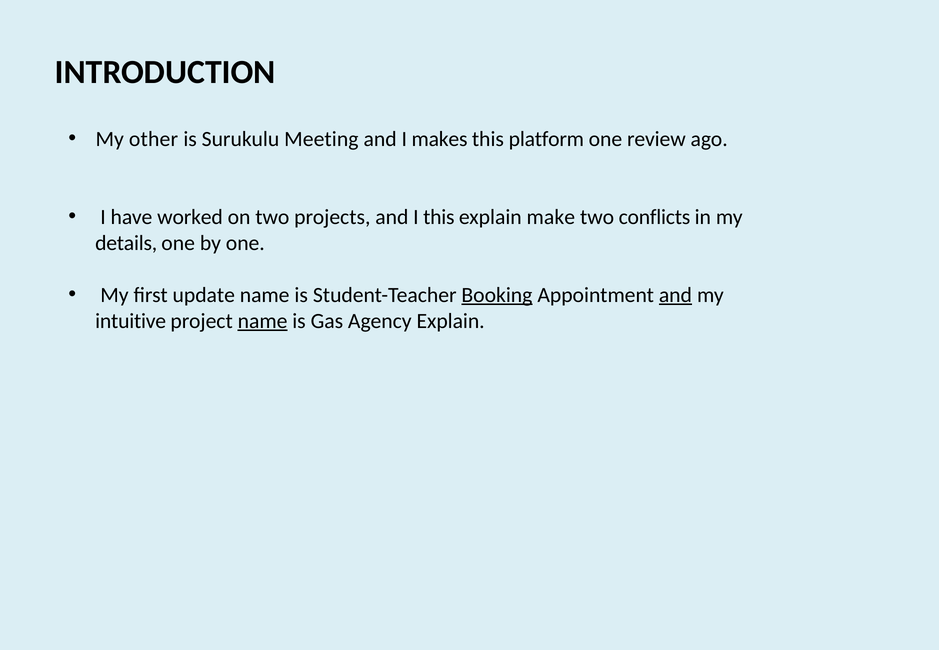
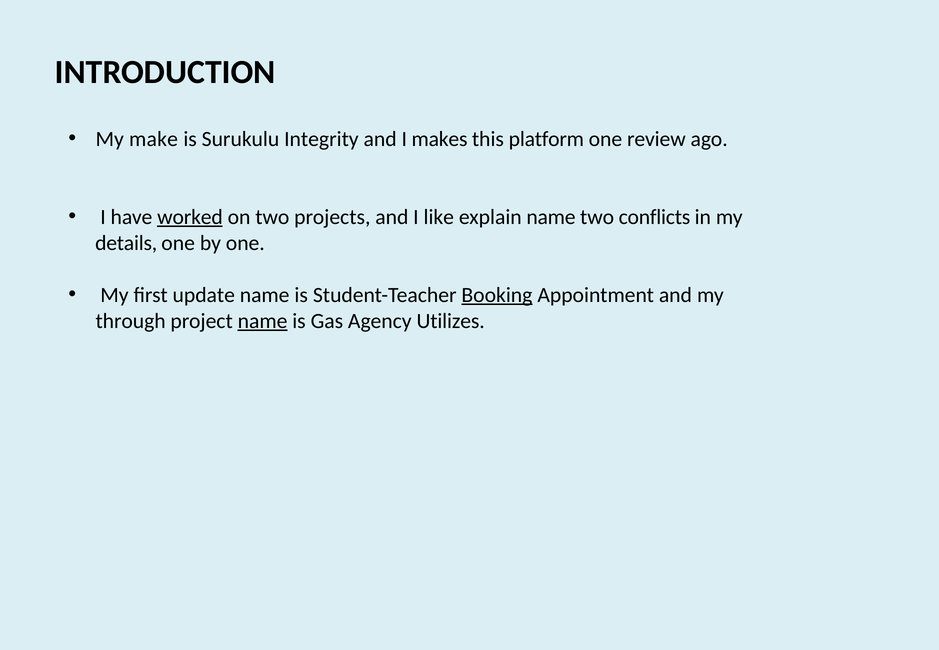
other: other -> make
Meeting: Meeting -> Integrity
worked underline: none -> present
I this: this -> like
explain make: make -> name
and at (675, 295) underline: present -> none
intuitive: intuitive -> through
Agency Explain: Explain -> Utilizes
